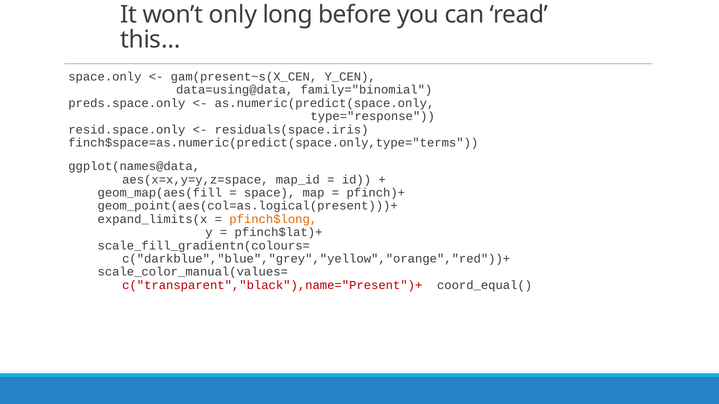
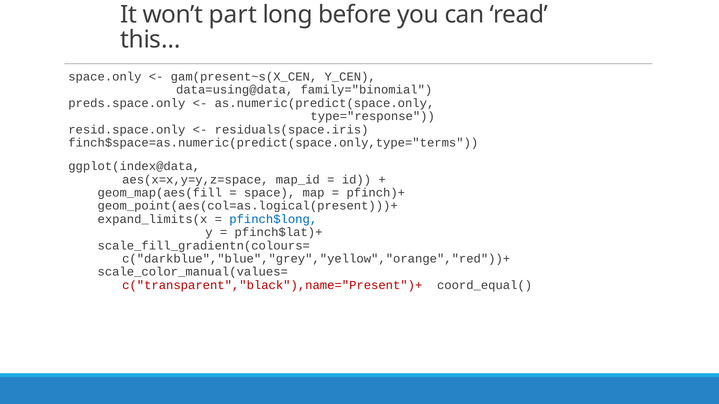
only: only -> part
ggplot(names@data: ggplot(names@data -> ggplot(index@data
pfinch$long colour: orange -> blue
